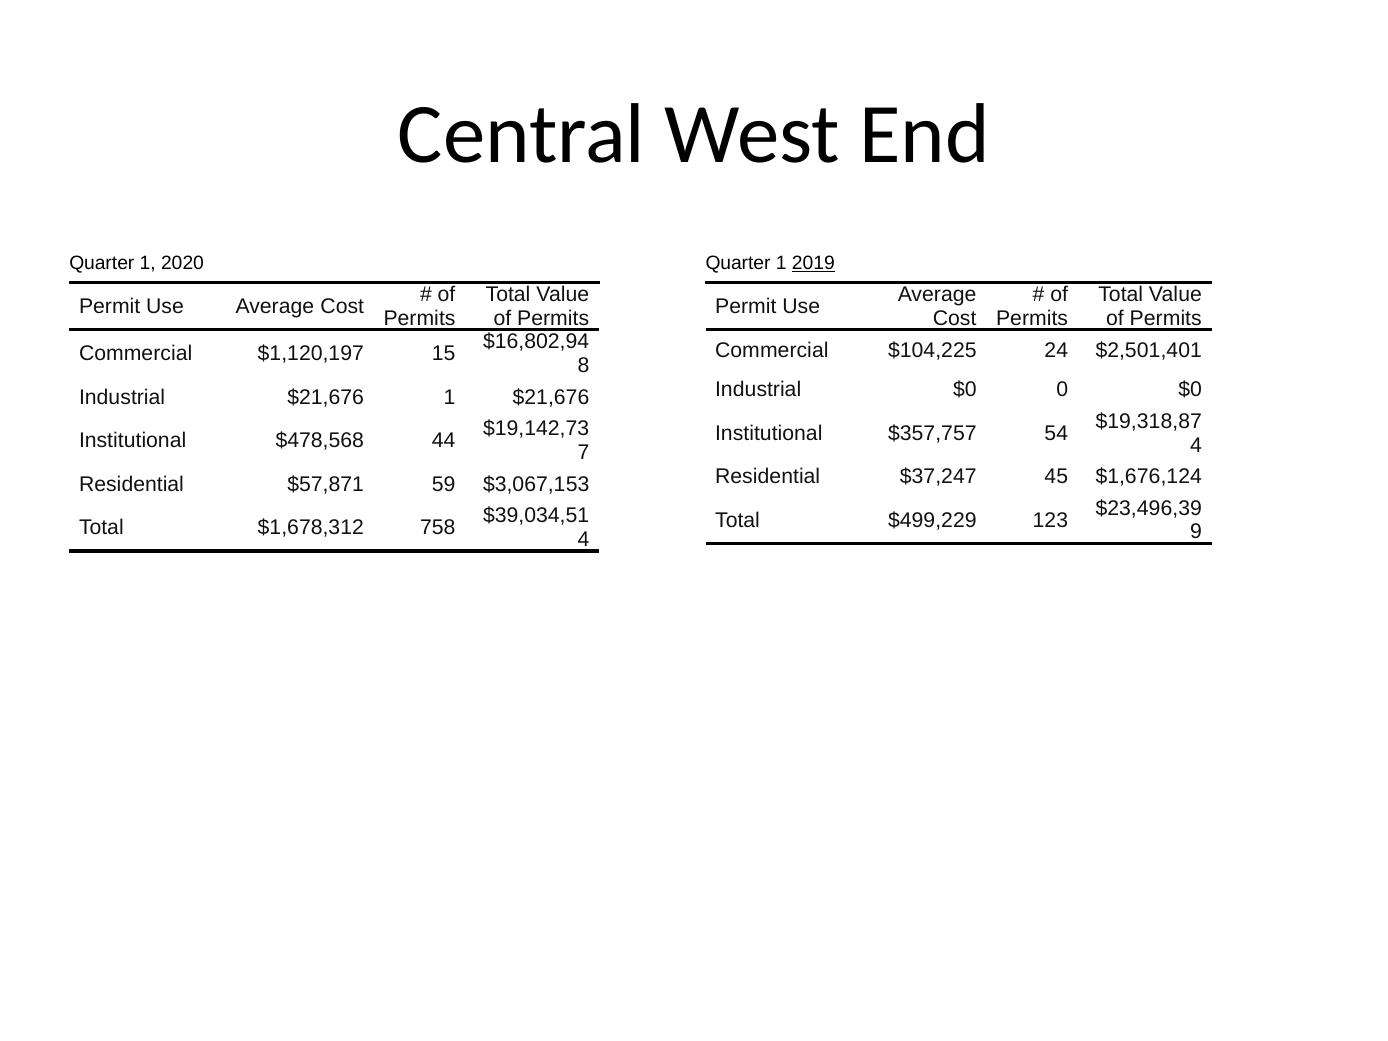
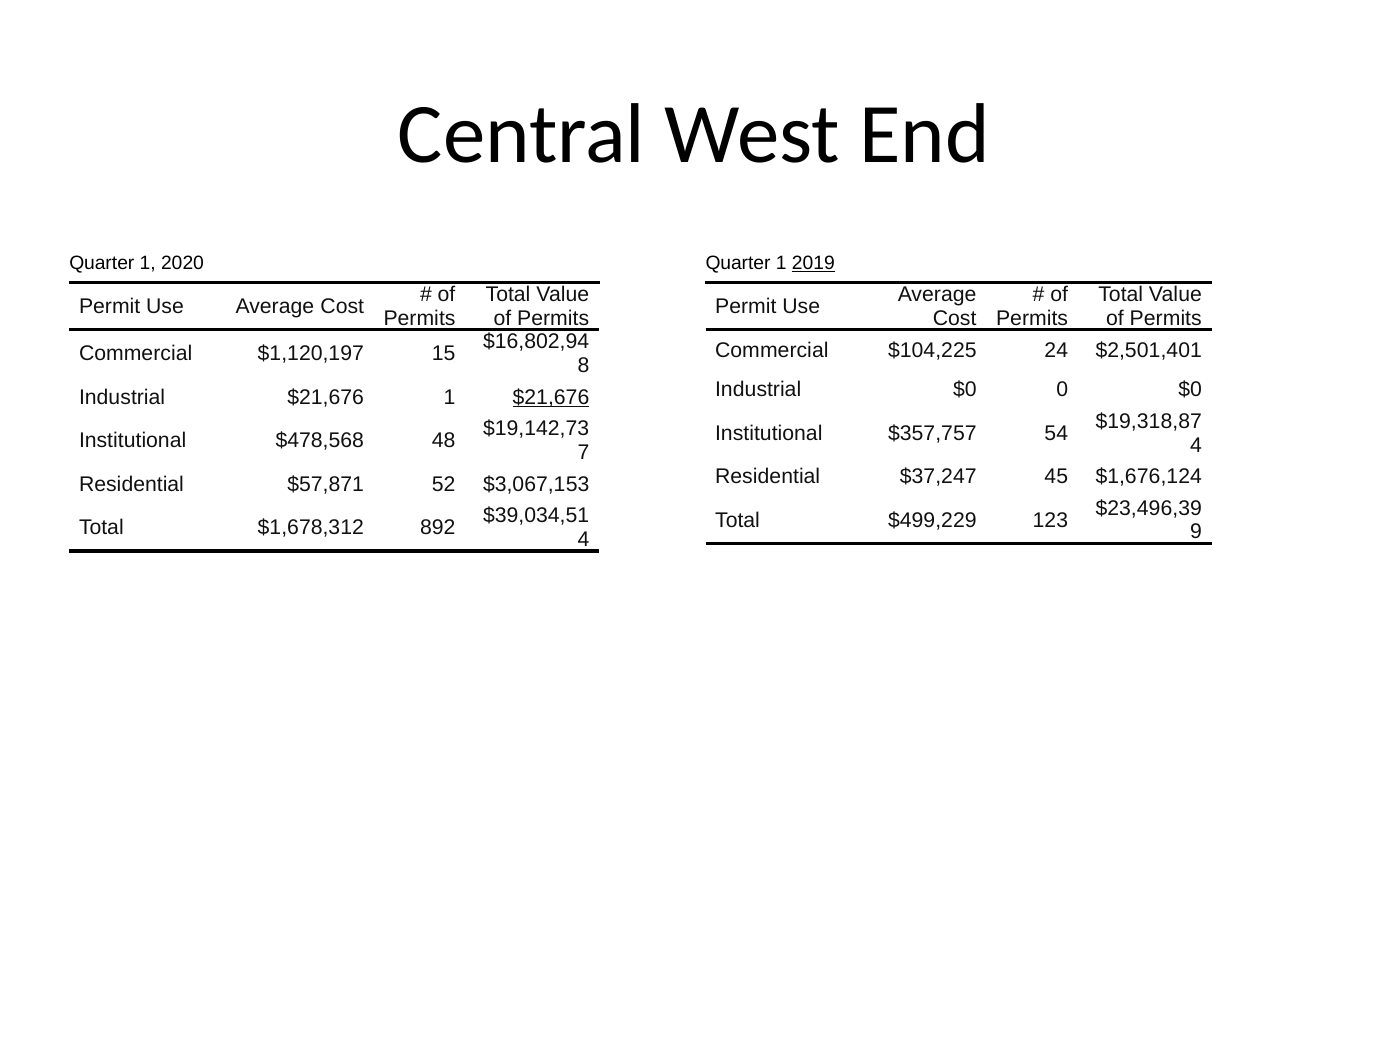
$21,676 at (551, 397) underline: none -> present
44: 44 -> 48
59: 59 -> 52
758: 758 -> 892
